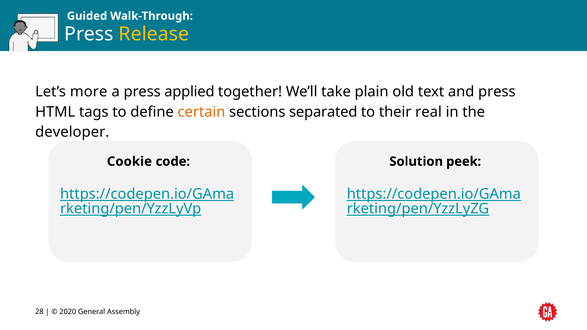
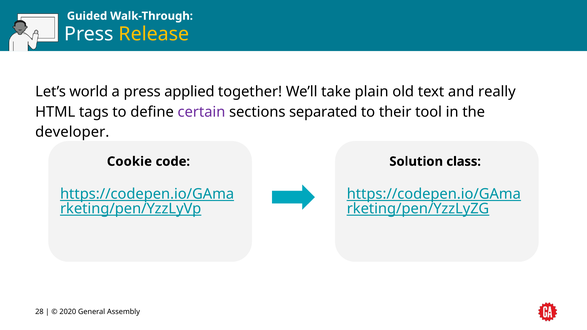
more: more -> world
and press: press -> really
certain colour: orange -> purple
real: real -> tool
peek: peek -> class
